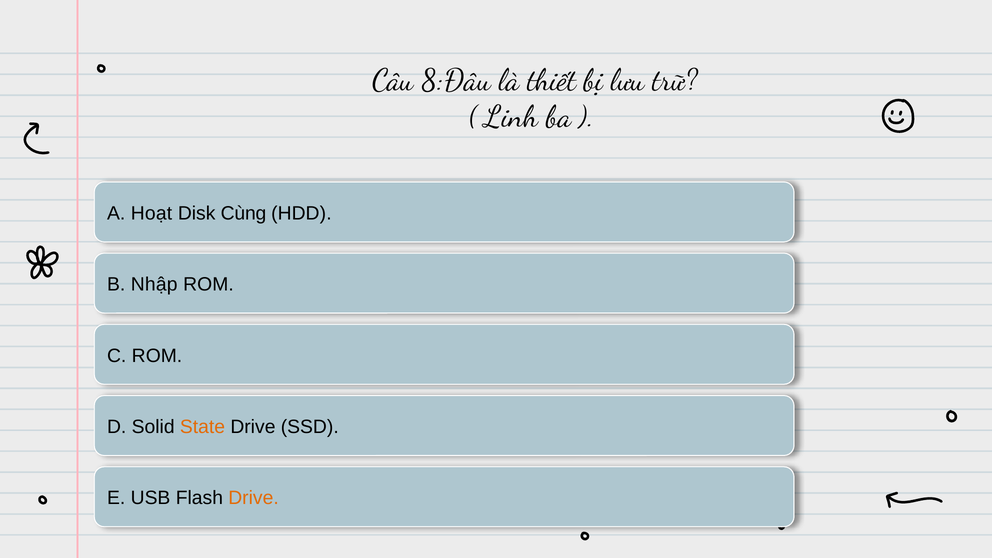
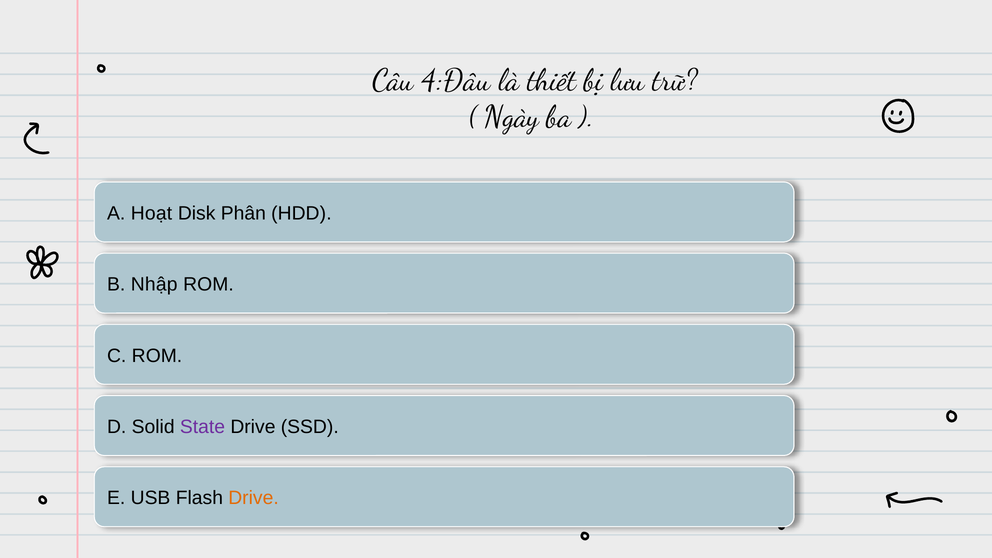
8:Đâu: 8:Đâu -> 4:Đâu
Linh: Linh -> Ngày
Cùng: Cùng -> Phân
State colour: orange -> purple
